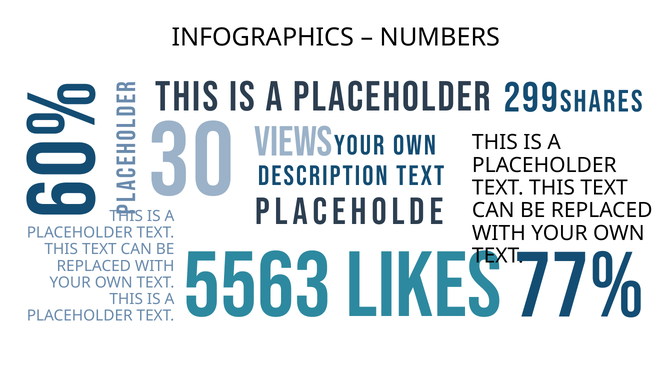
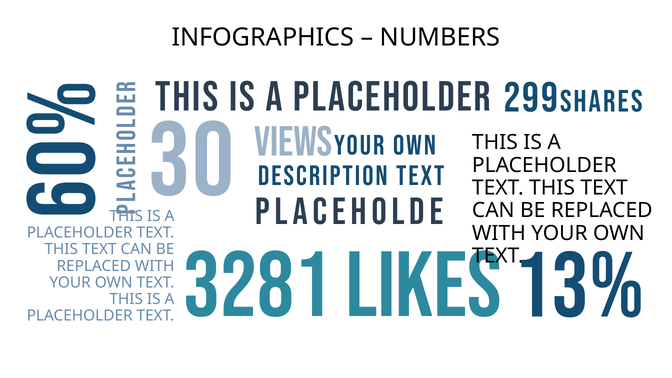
5563: 5563 -> 3281
77%: 77% -> 13%
